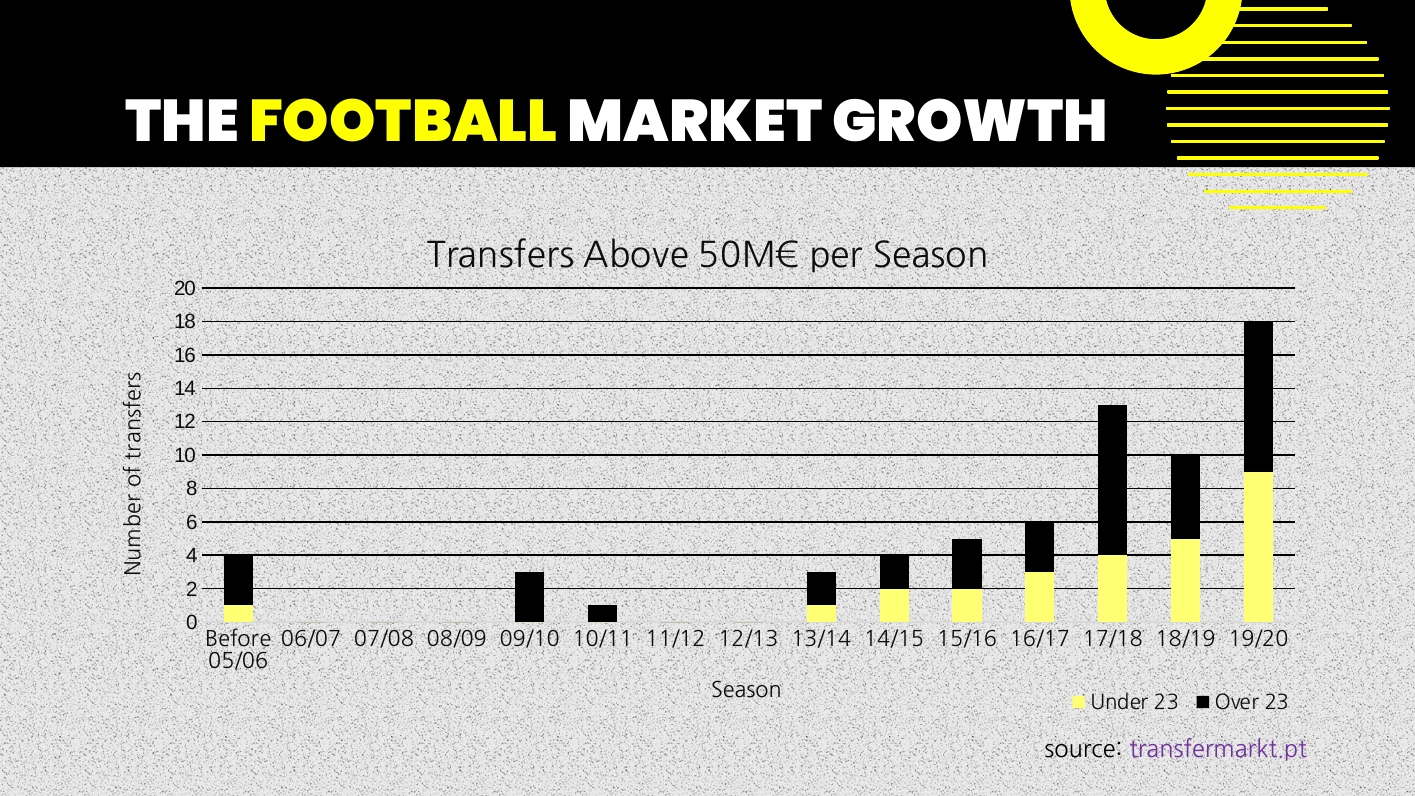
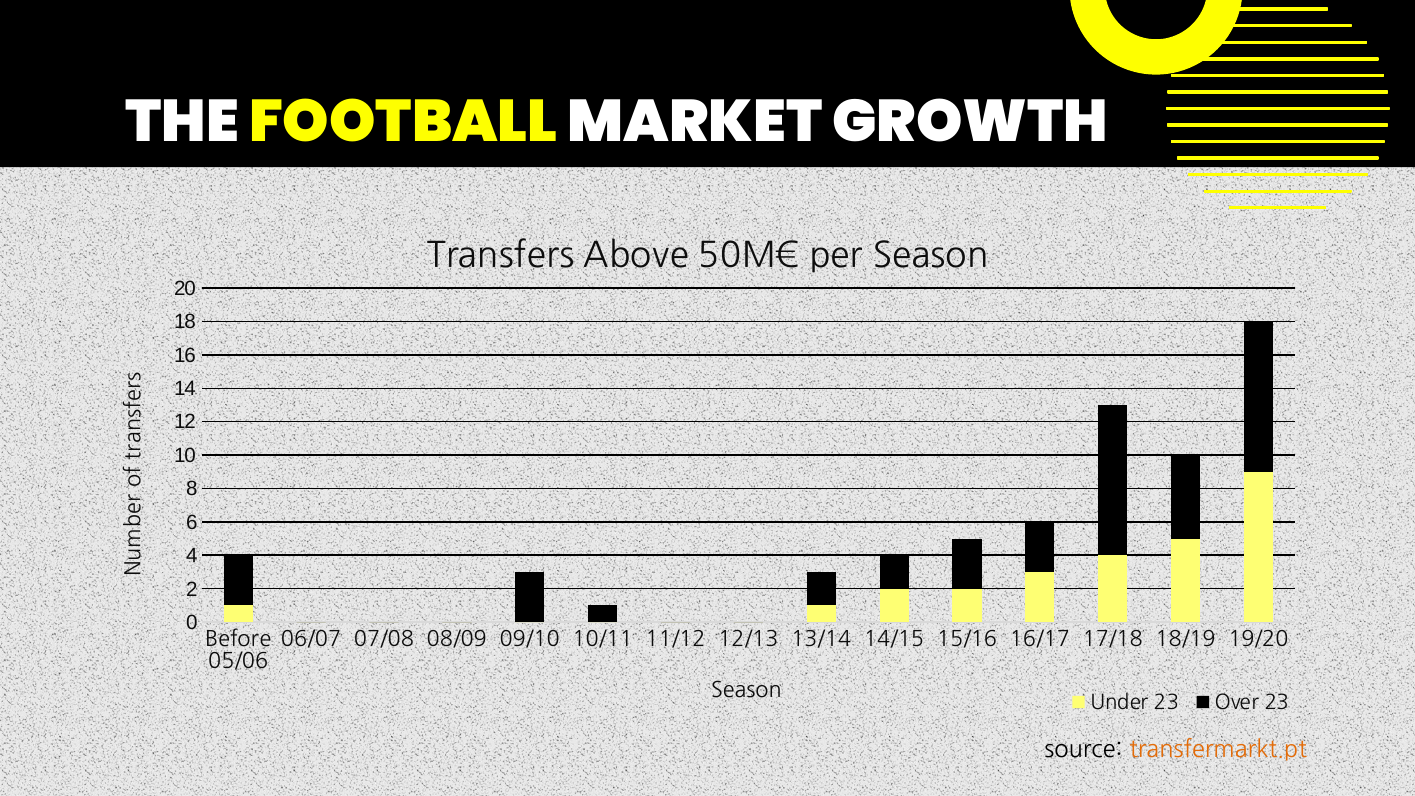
transfermarkt.pt colour: purple -> orange
